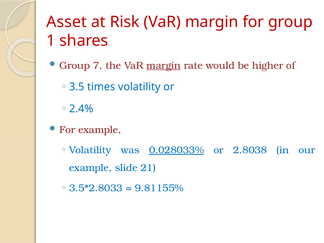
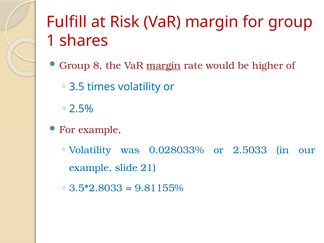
Asset: Asset -> Fulfill
7: 7 -> 8
2.4%: 2.4% -> 2.5%
0.028033% underline: present -> none
2.8038: 2.8038 -> 2.5033
